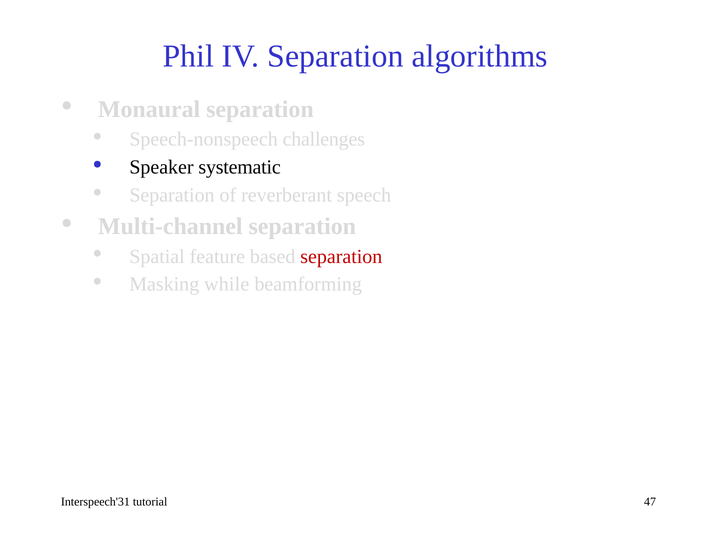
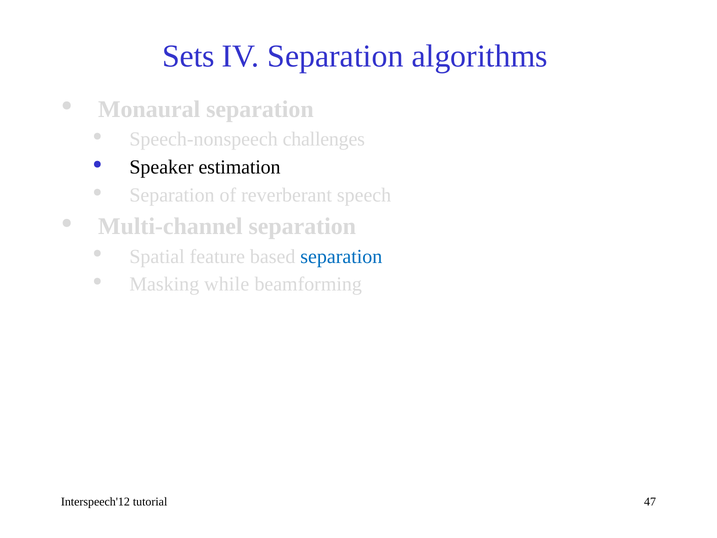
Phil: Phil -> Sets
systematic: systematic -> estimation
separation at (341, 256) colour: red -> blue
Interspeech'31: Interspeech'31 -> Interspeech'12
